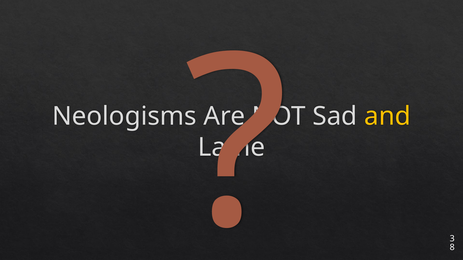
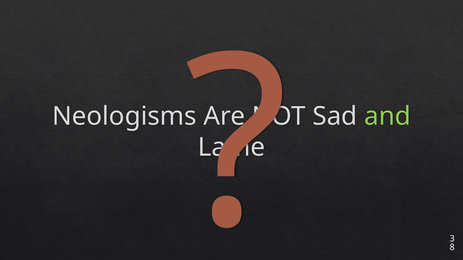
and colour: yellow -> light green
